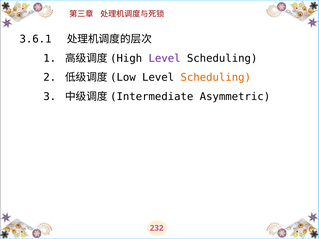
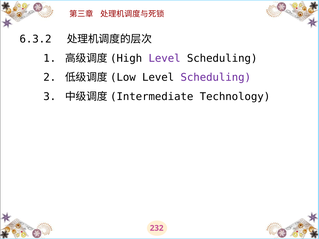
3.6.1: 3.6.1 -> 6.3.2
Scheduling at (216, 78) colour: orange -> purple
Asymmetric: Asymmetric -> Technology
